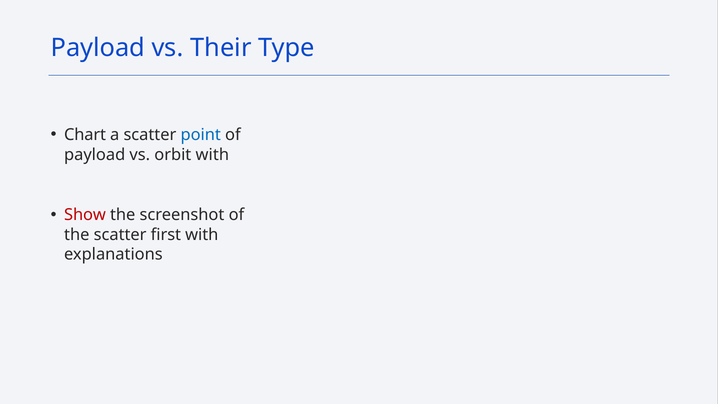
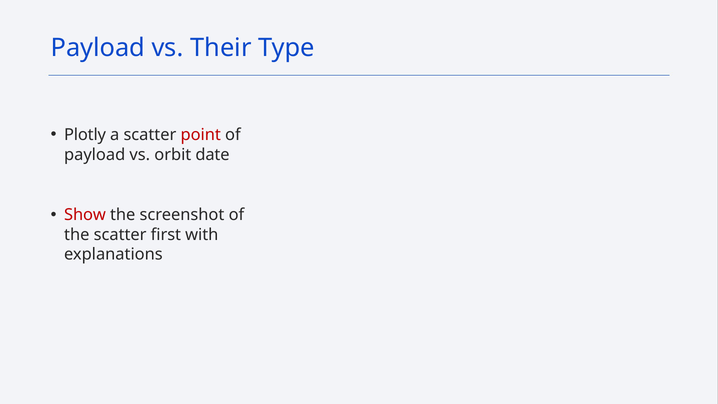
Chart: Chart -> Plotly
point colour: blue -> red
orbit with: with -> date
